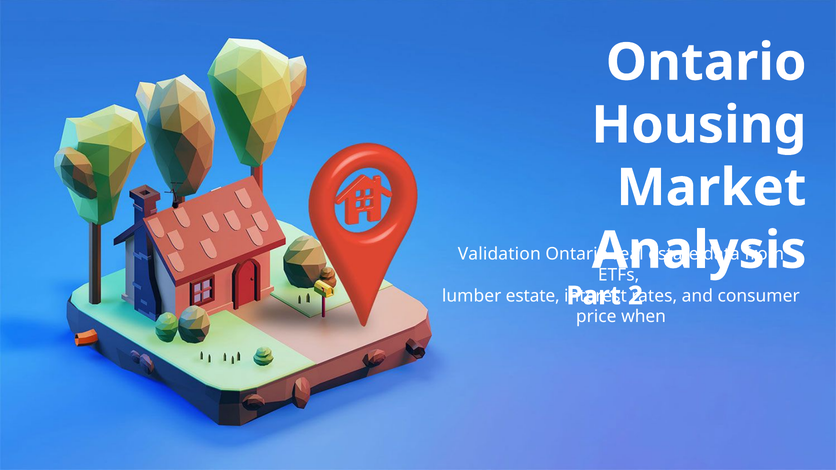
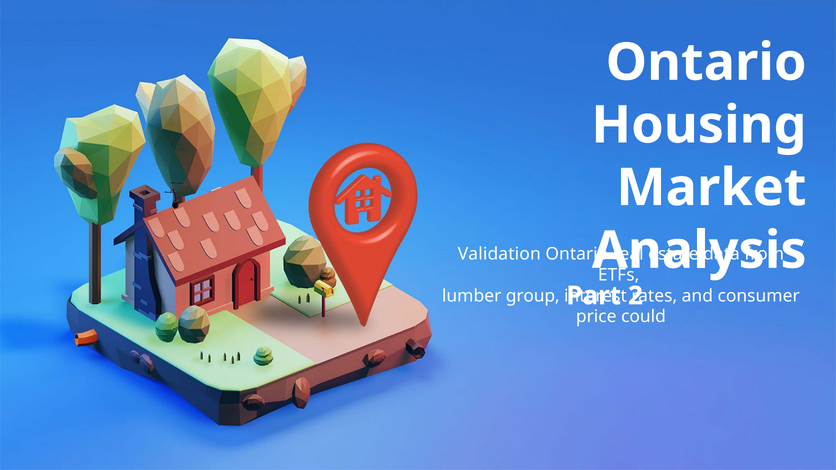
lumber estate: estate -> group
when: when -> could
